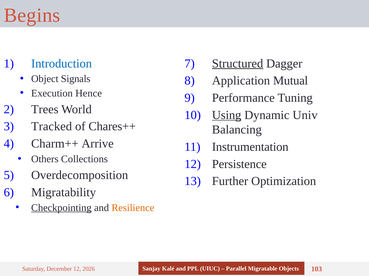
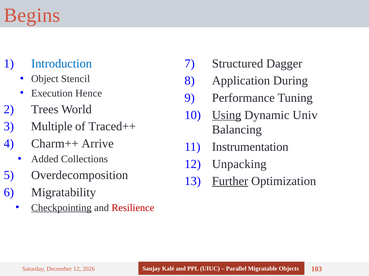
Structured underline: present -> none
Signals: Signals -> Stencil
Mutual: Mutual -> During
Tracked: Tracked -> Multiple
Chares++: Chares++ -> Traced++
Others: Others -> Added
Persistence: Persistence -> Unpacking
Further underline: none -> present
Resilience colour: orange -> red
